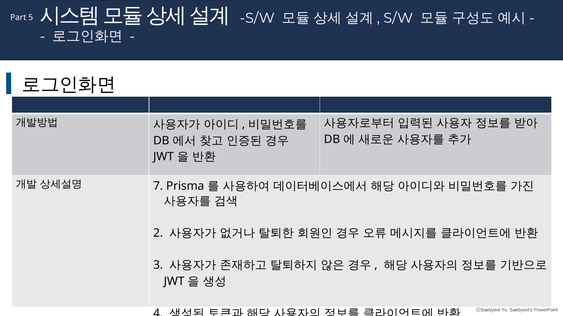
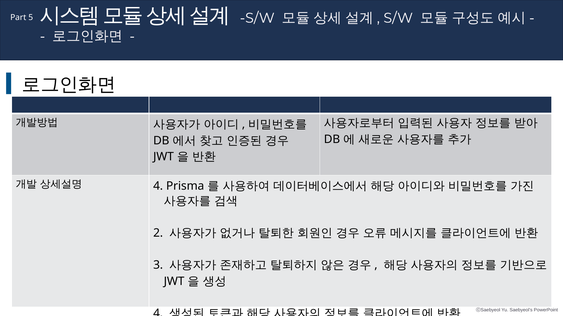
7 at (158, 186): 7 -> 4
